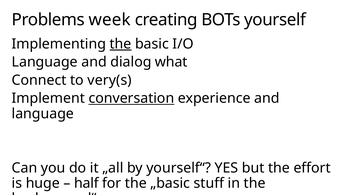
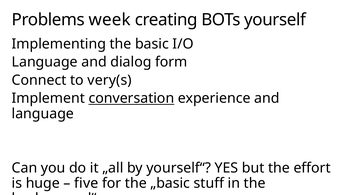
the at (121, 44) underline: present -> none
what: what -> form
half: half -> five
